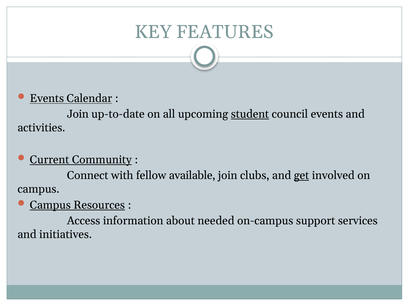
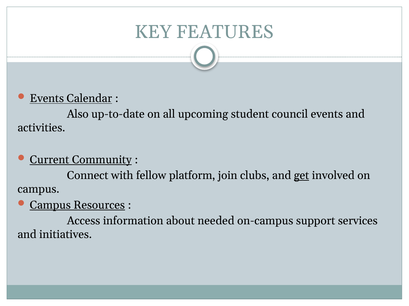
Join at (78, 115): Join -> Also
student underline: present -> none
available: available -> platform
